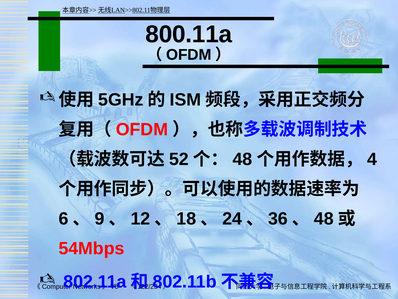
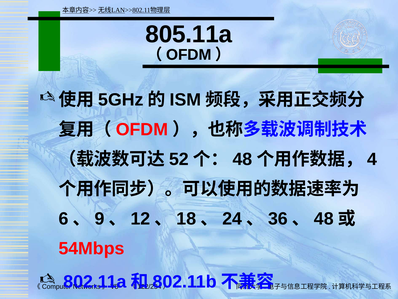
800.11a: 800.11a -> 805.11a
